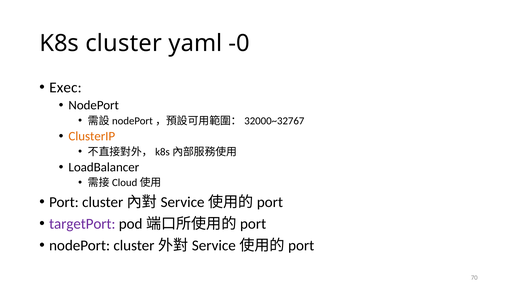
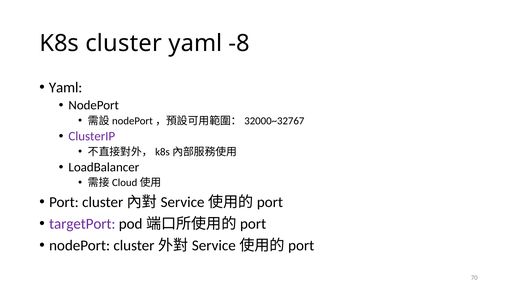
-0: -0 -> -8
Exec at (65, 87): Exec -> Yaml
ClusterIP colour: orange -> purple
